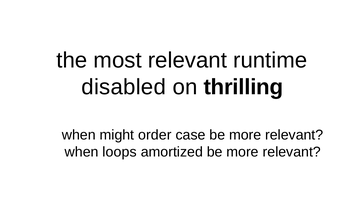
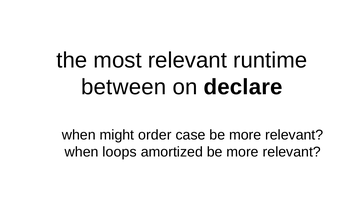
disabled: disabled -> between
thrilling: thrilling -> declare
